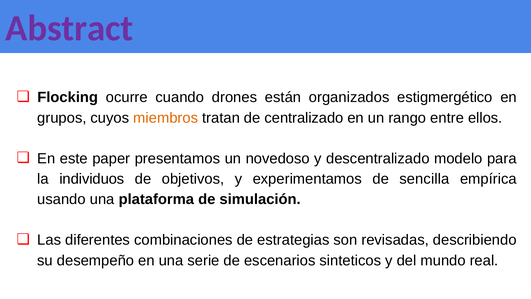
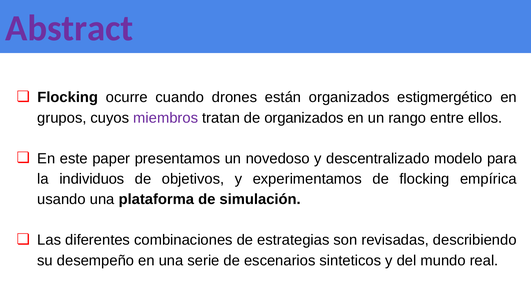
miembros colour: orange -> purple
de centralizado: centralizado -> organizados
de sencilla: sencilla -> flocking
